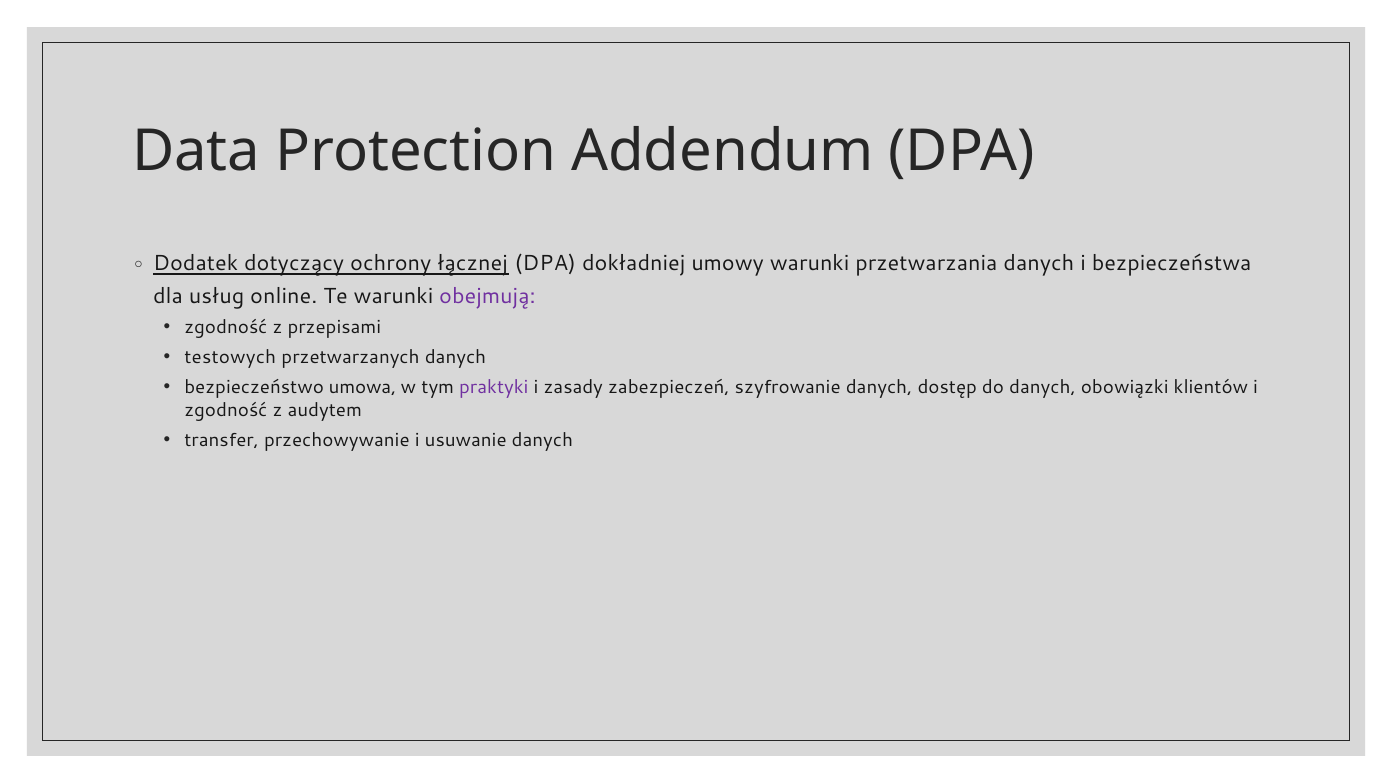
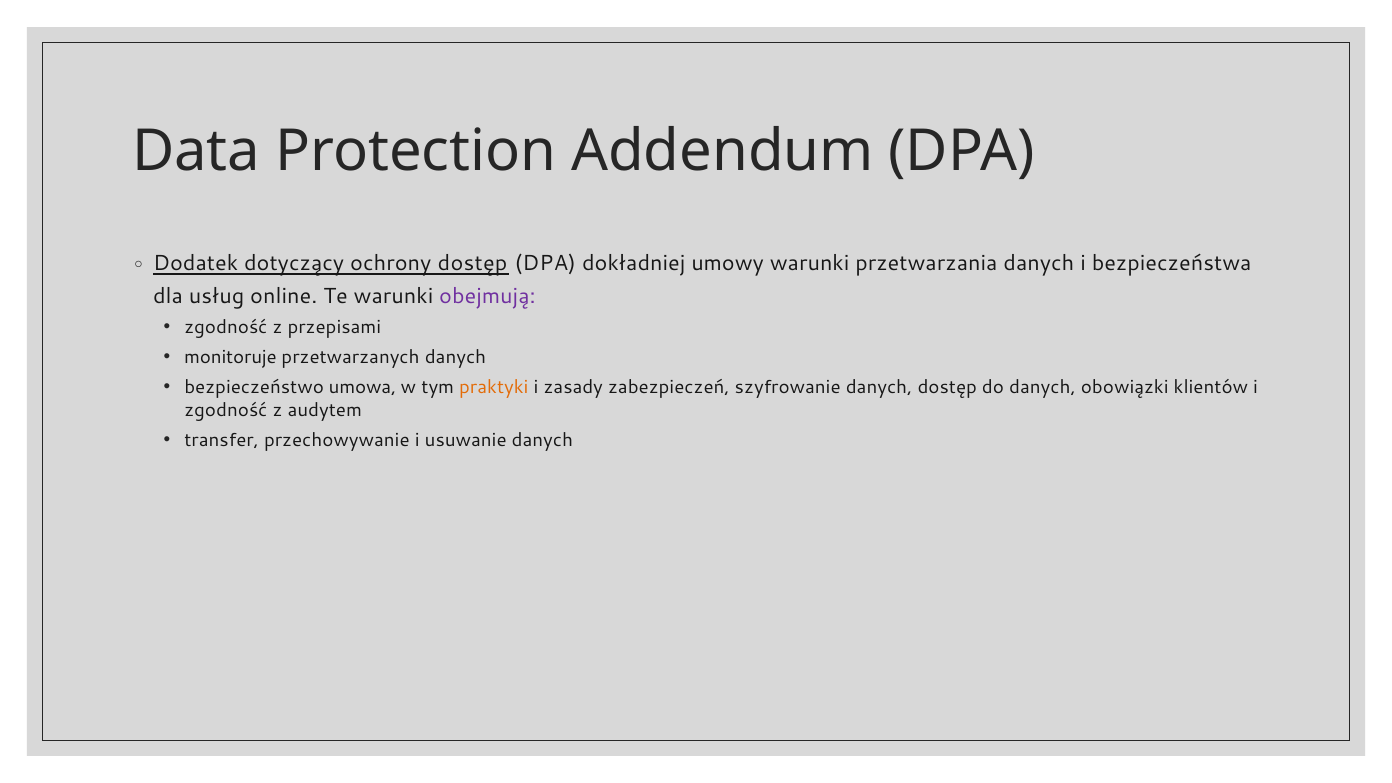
ochrony łącznej: łącznej -> dostęp
testowych: testowych -> monitoruje
praktyki colour: purple -> orange
